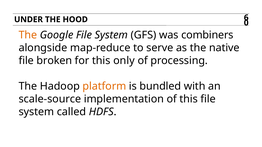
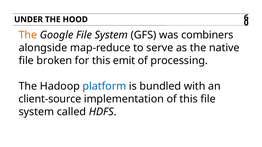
only: only -> emit
platform colour: orange -> blue
scale-source: scale-source -> client-source
